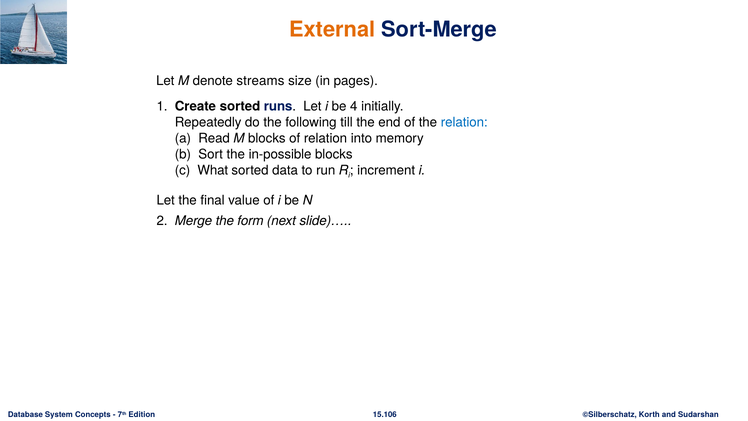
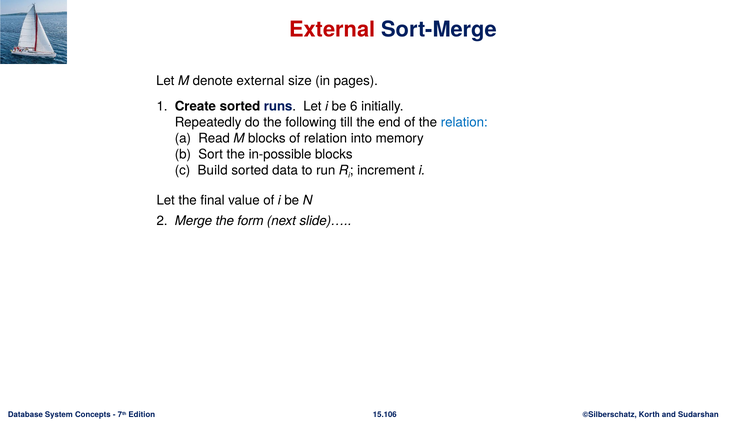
External at (332, 29) colour: orange -> red
denote streams: streams -> external
4: 4 -> 6
What: What -> Build
